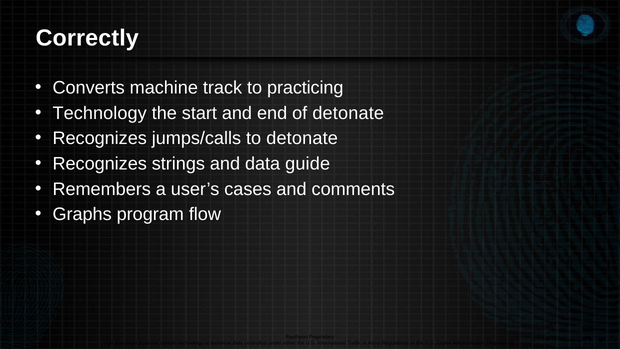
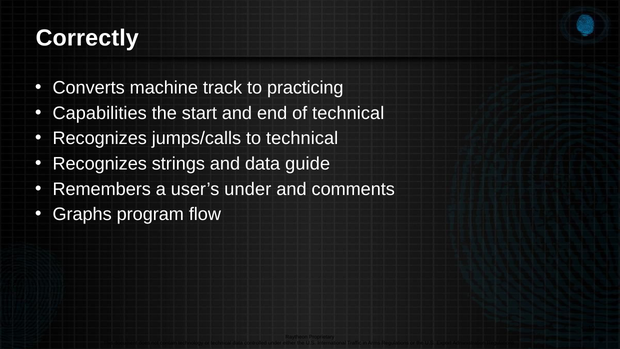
Technology at (100, 113): Technology -> Capabilities
of detonate: detonate -> technical
to detonate: detonate -> technical
user’s cases: cases -> under
